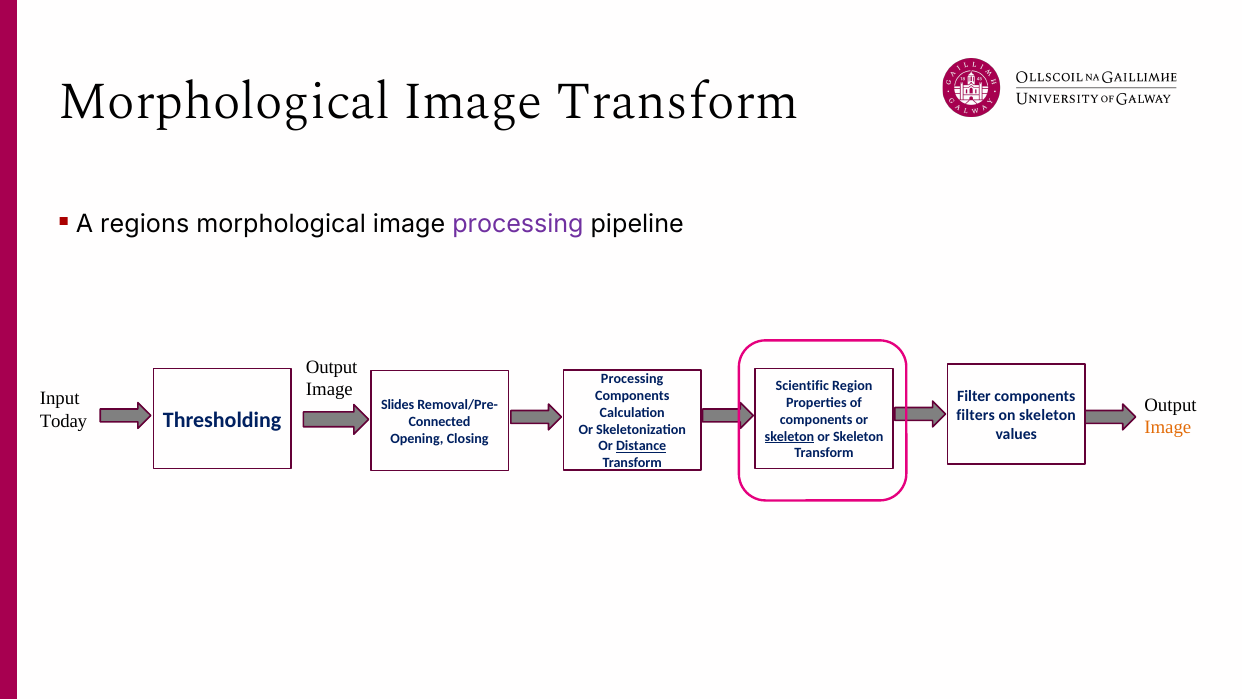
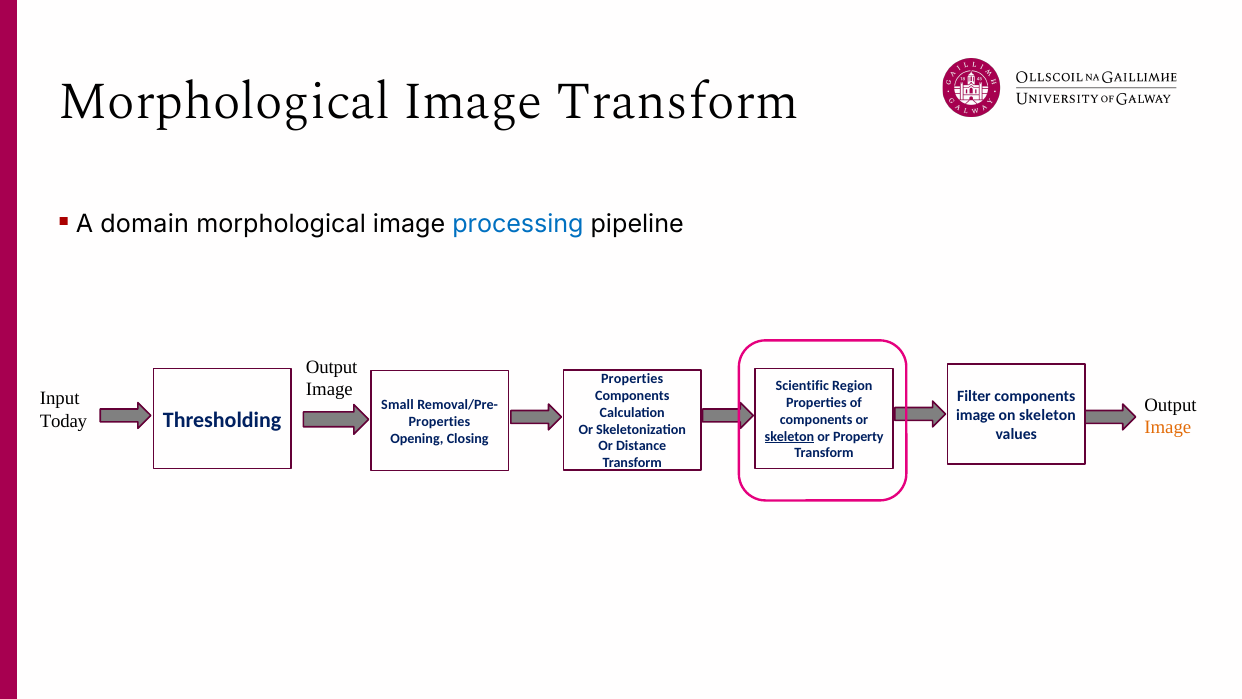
regions: regions -> domain
processing at (518, 224) colour: purple -> blue
Processing at (632, 378): Processing -> Properties
Slides: Slides -> Small
filters at (976, 415): filters -> image
Connected at (440, 421): Connected -> Properties
Skeleton at (858, 436): Skeleton -> Property
Distance underline: present -> none
